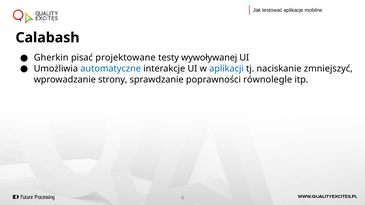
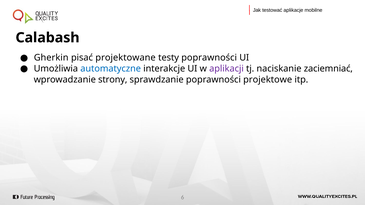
testy wywoływanej: wywoływanej -> poprawności
aplikacji colour: blue -> purple
zmniejszyć: zmniejszyć -> zaciemniać
równolegle: równolegle -> projektowe
